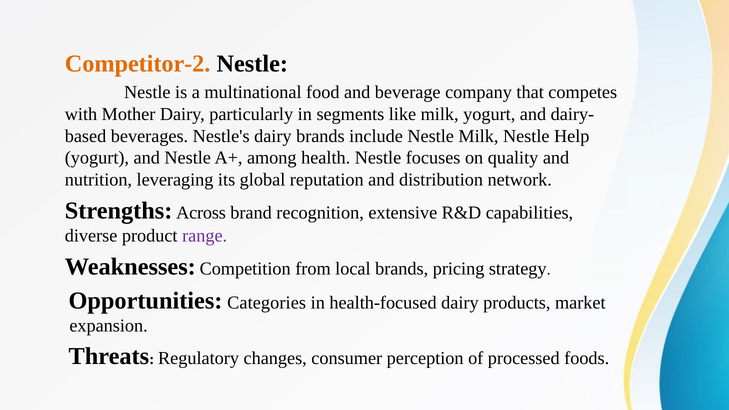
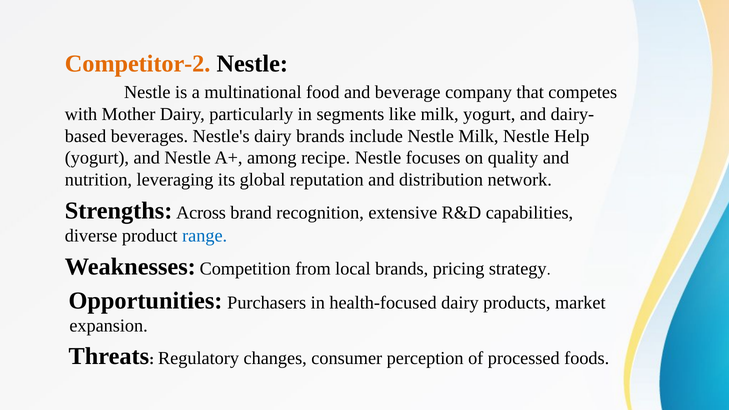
health: health -> recipe
range colour: purple -> blue
Categories: Categories -> Purchasers
